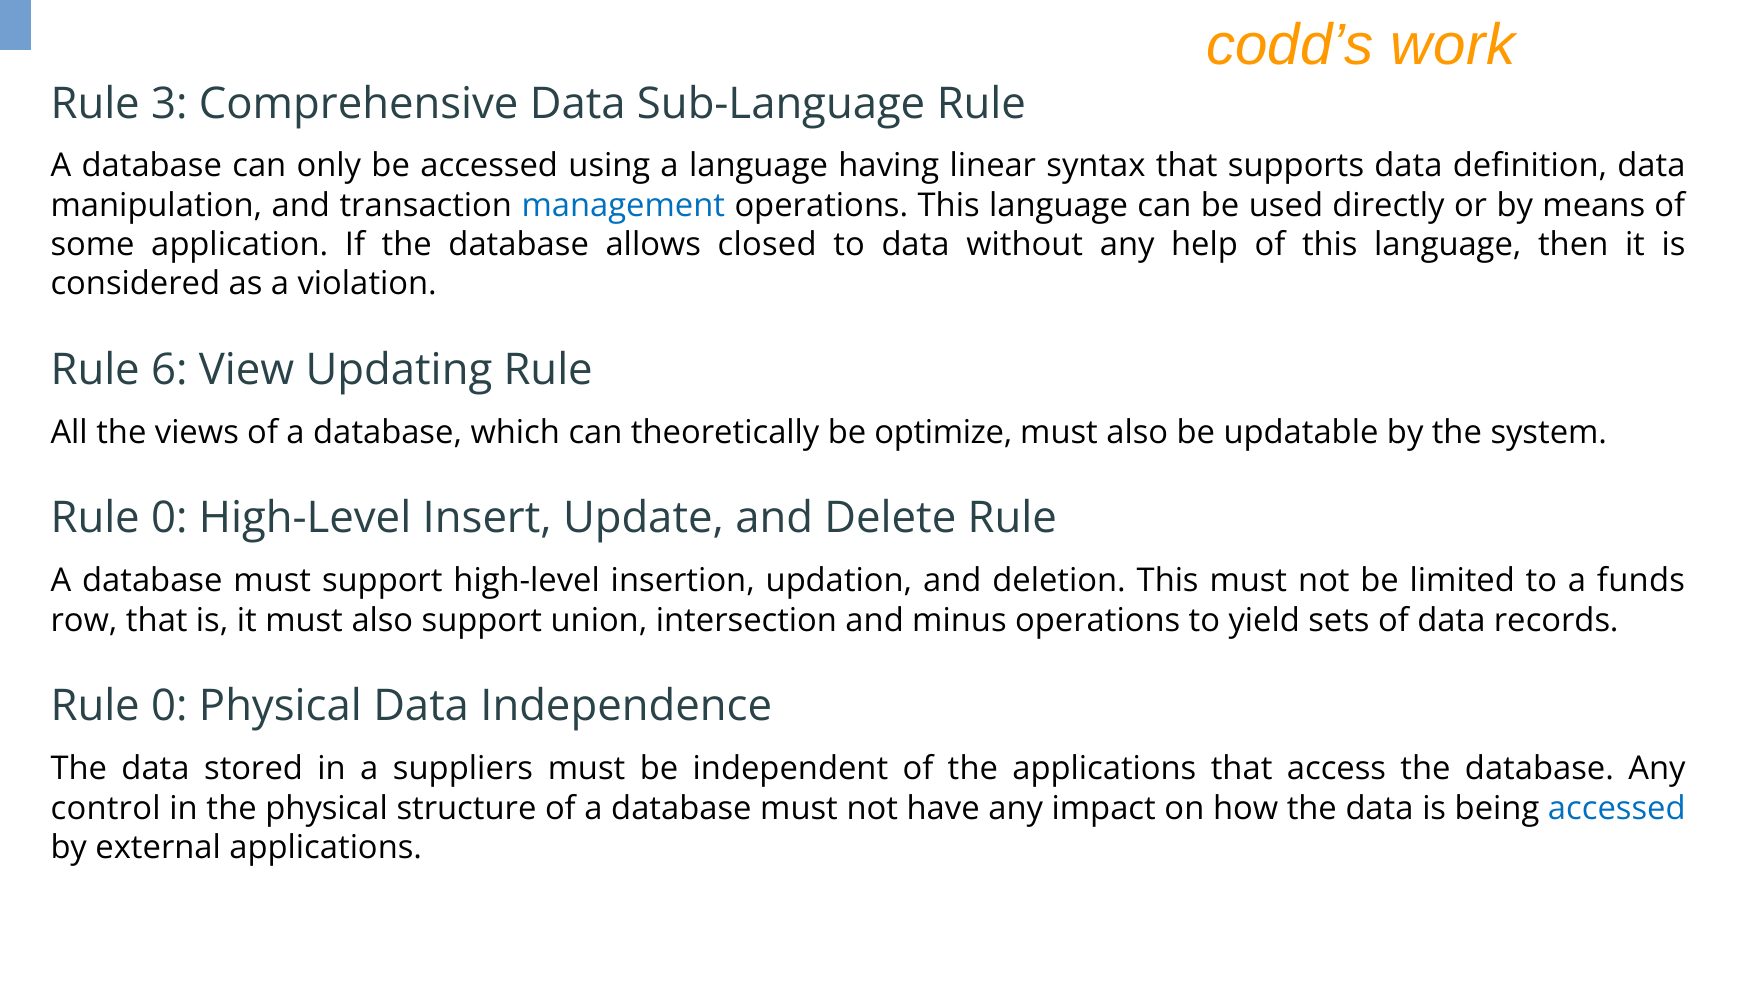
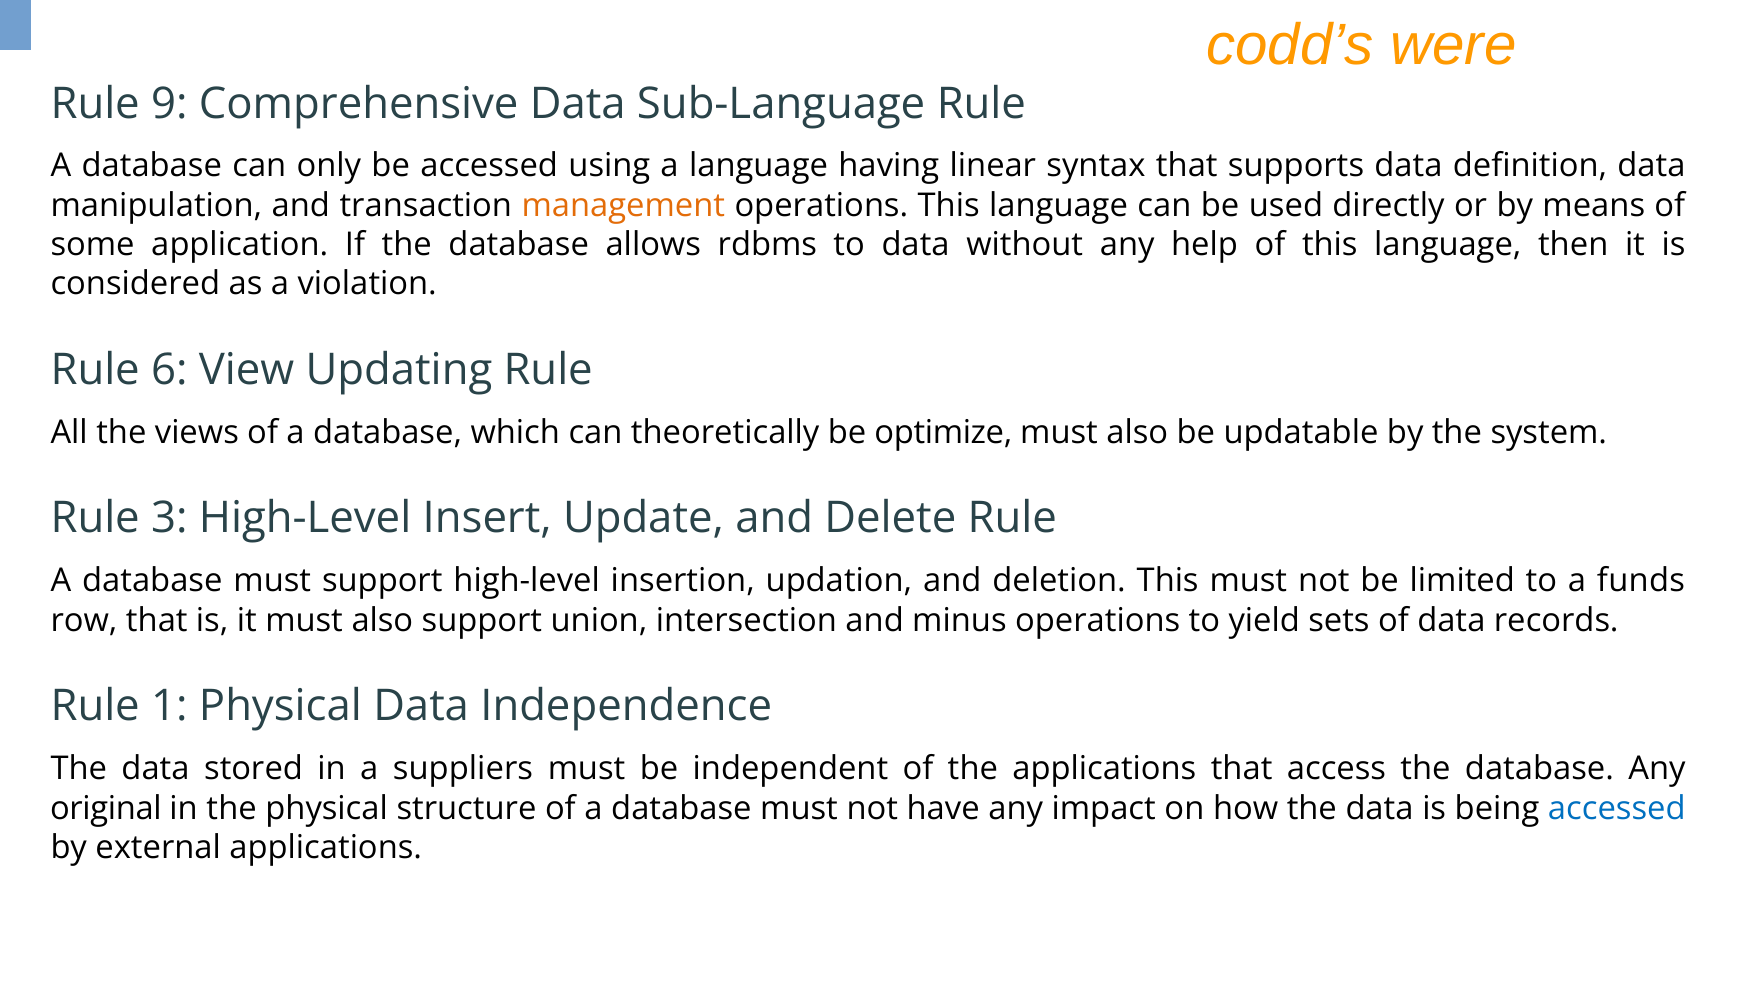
work: work -> were
3: 3 -> 9
management colour: blue -> orange
closed: closed -> rdbms
0 at (169, 519): 0 -> 3
0 at (169, 707): 0 -> 1
control: control -> original
